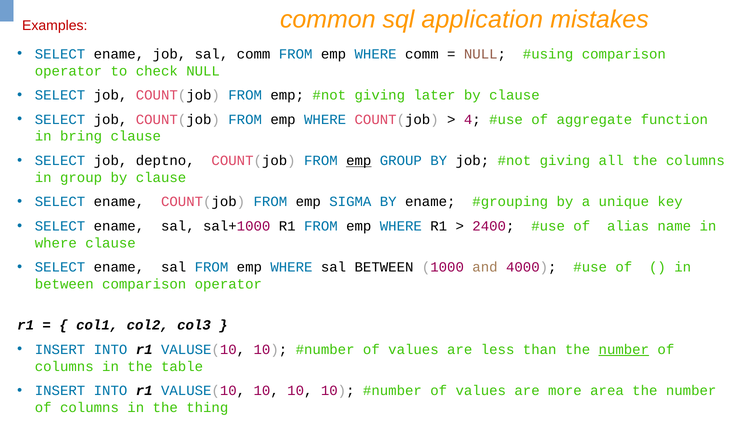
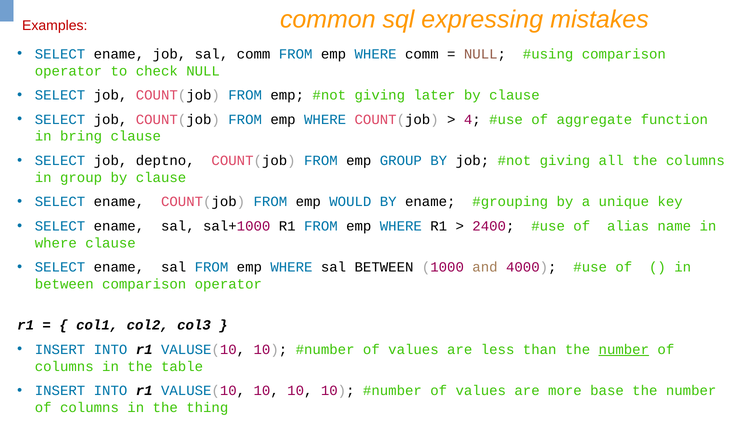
application: application -> expressing
emp at (359, 161) underline: present -> none
SIGMA: SIGMA -> WOULD
area: area -> base
